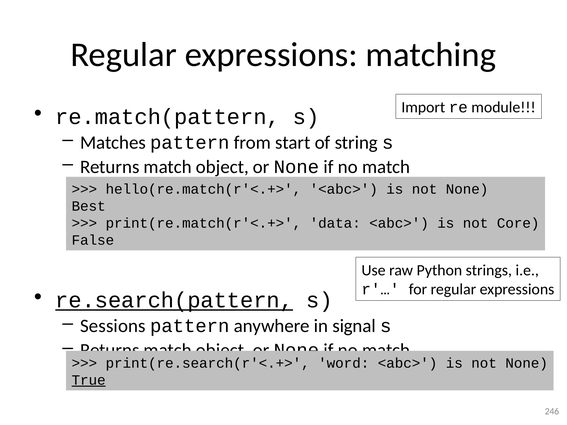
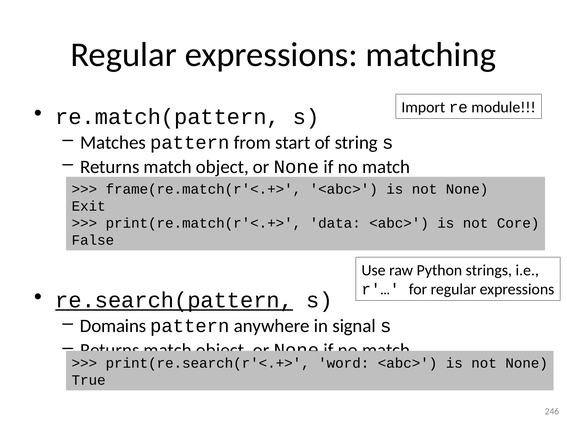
hello(re.match(r'<.+>: hello(re.match(r'<.+> -> frame(re.match(r'<.+>
Best: Best -> Exit
Sessions: Sessions -> Domains
True underline: present -> none
